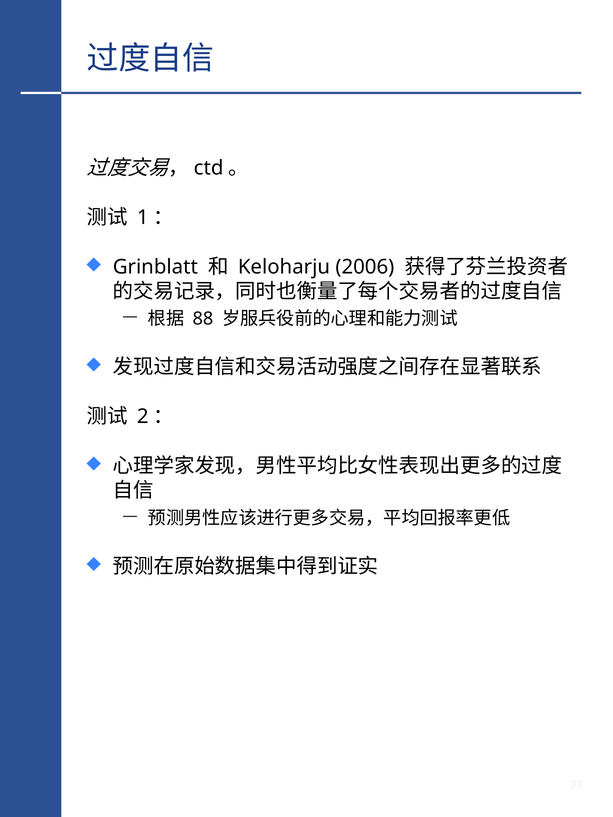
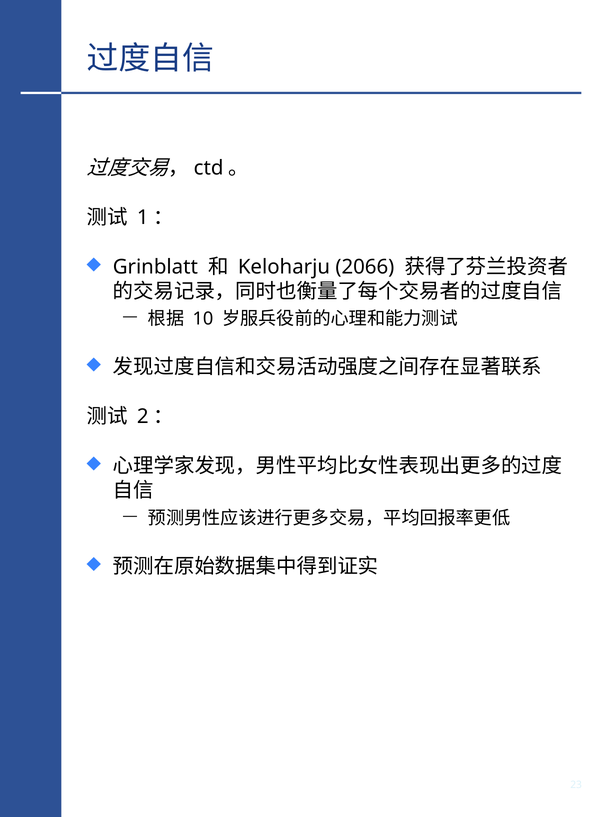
2006: 2006 -> 2066
88: 88 -> 10
